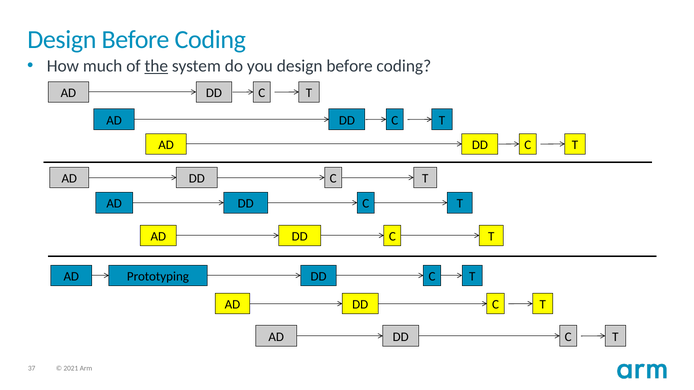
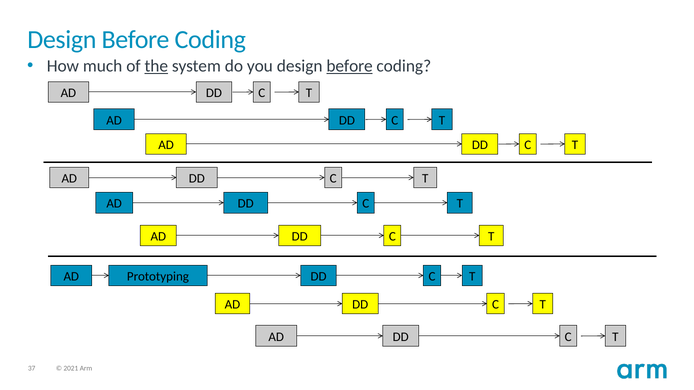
before at (350, 66) underline: none -> present
